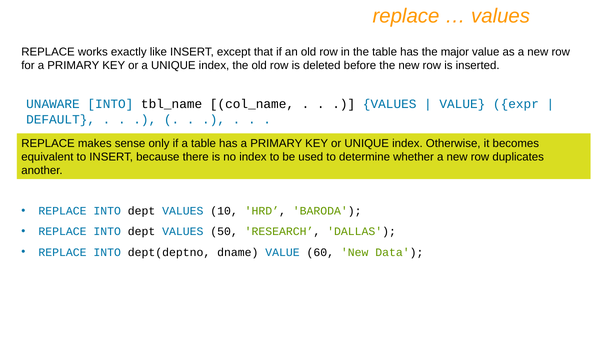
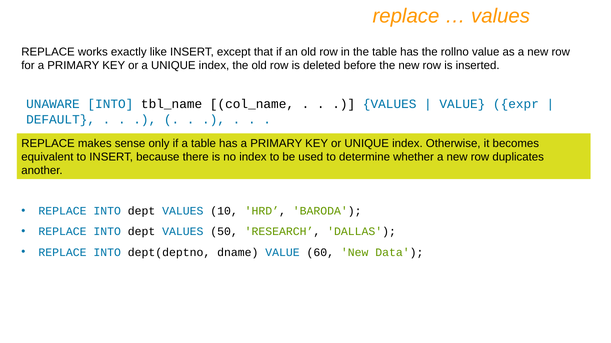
major: major -> rollno
